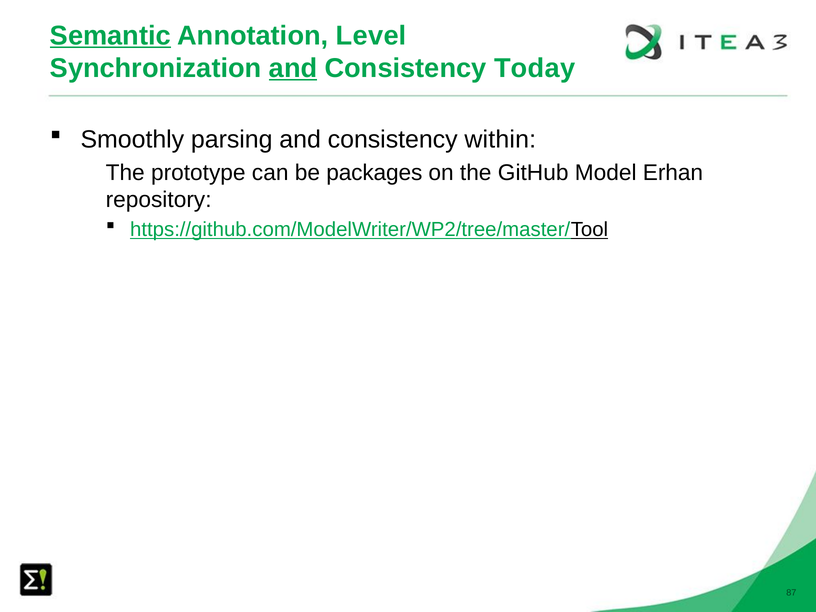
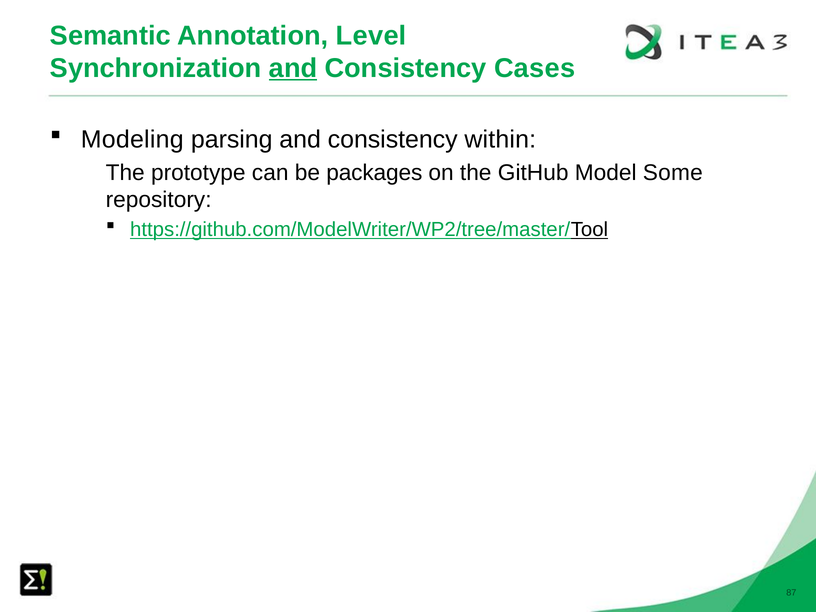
Semantic underline: present -> none
Today: Today -> Cases
Smoothly: Smoothly -> Modeling
Erhan: Erhan -> Some
